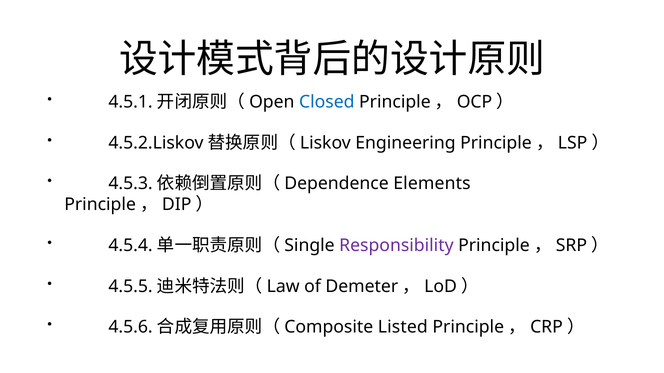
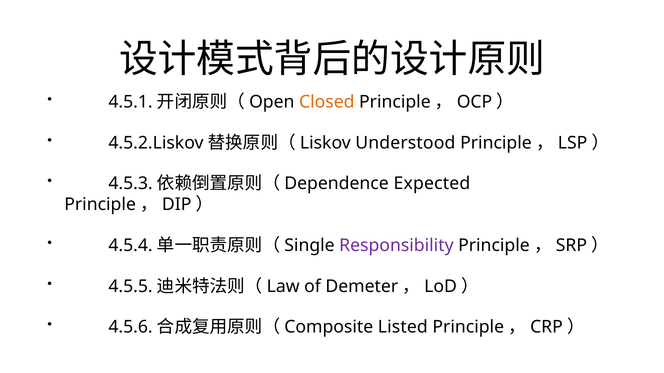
Closed colour: blue -> orange
Engineering: Engineering -> Understood
Elements: Elements -> Expected
